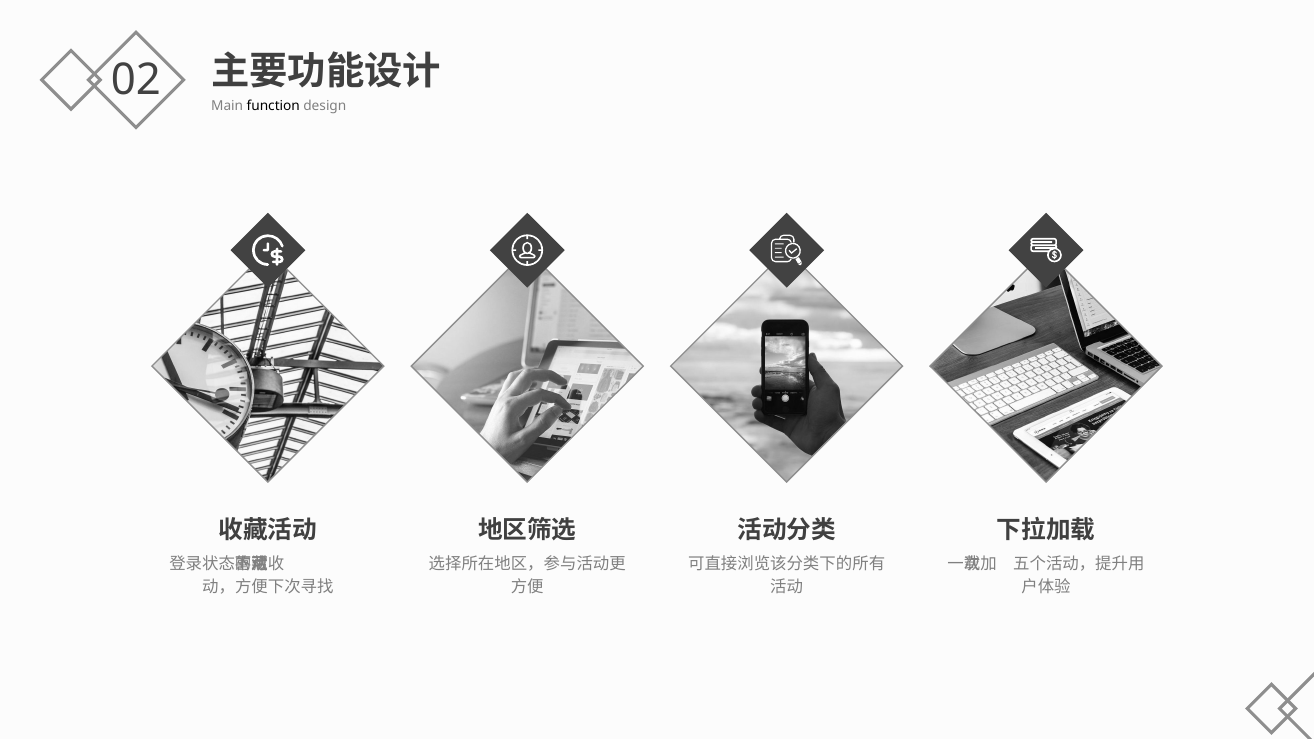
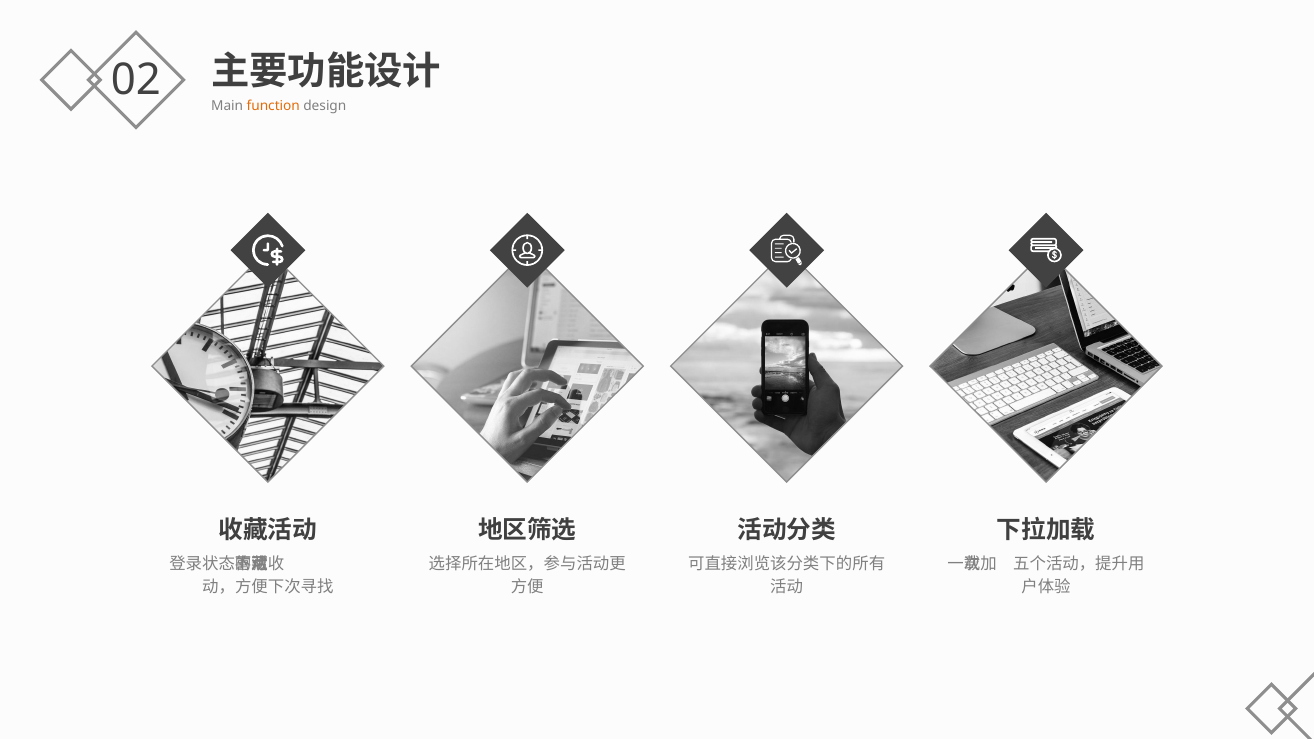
function colour: black -> orange
